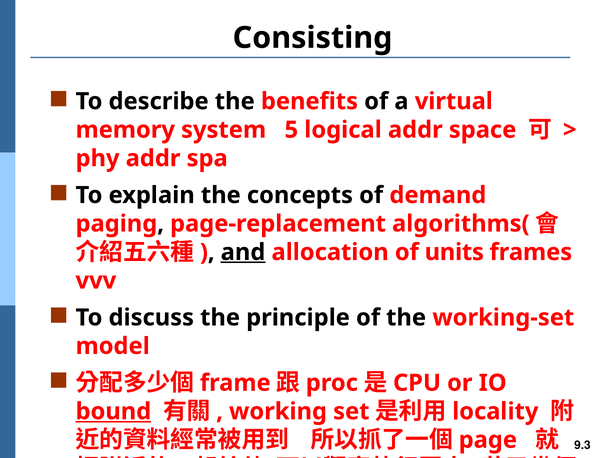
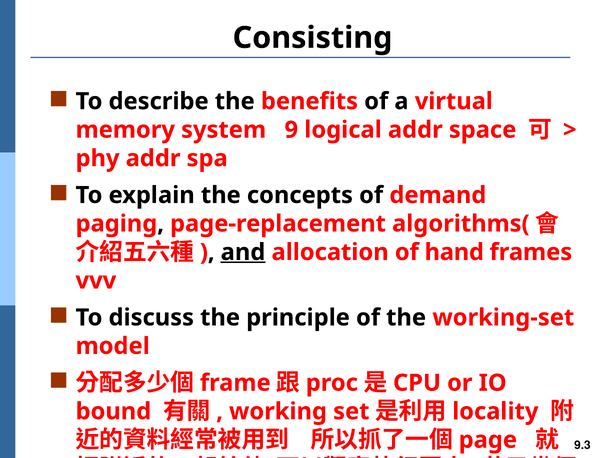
5: 5 -> 9
units: units -> hand
bound underline: present -> none
